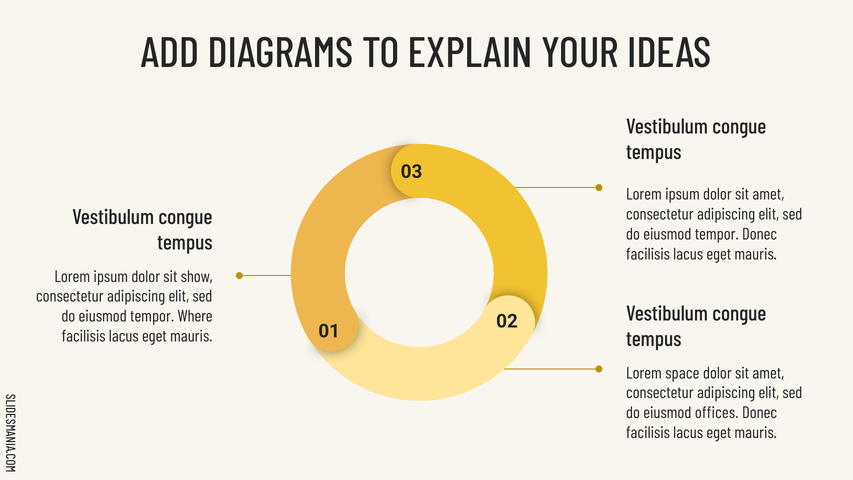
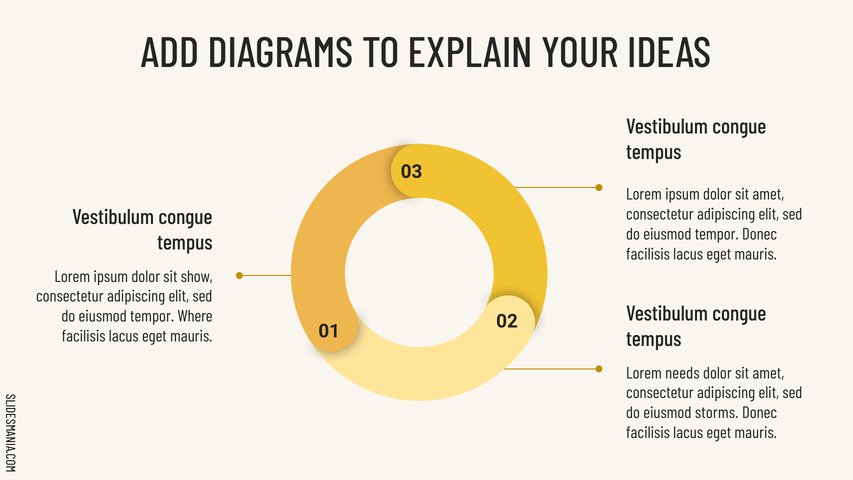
space: space -> needs
offices: offices -> storms
